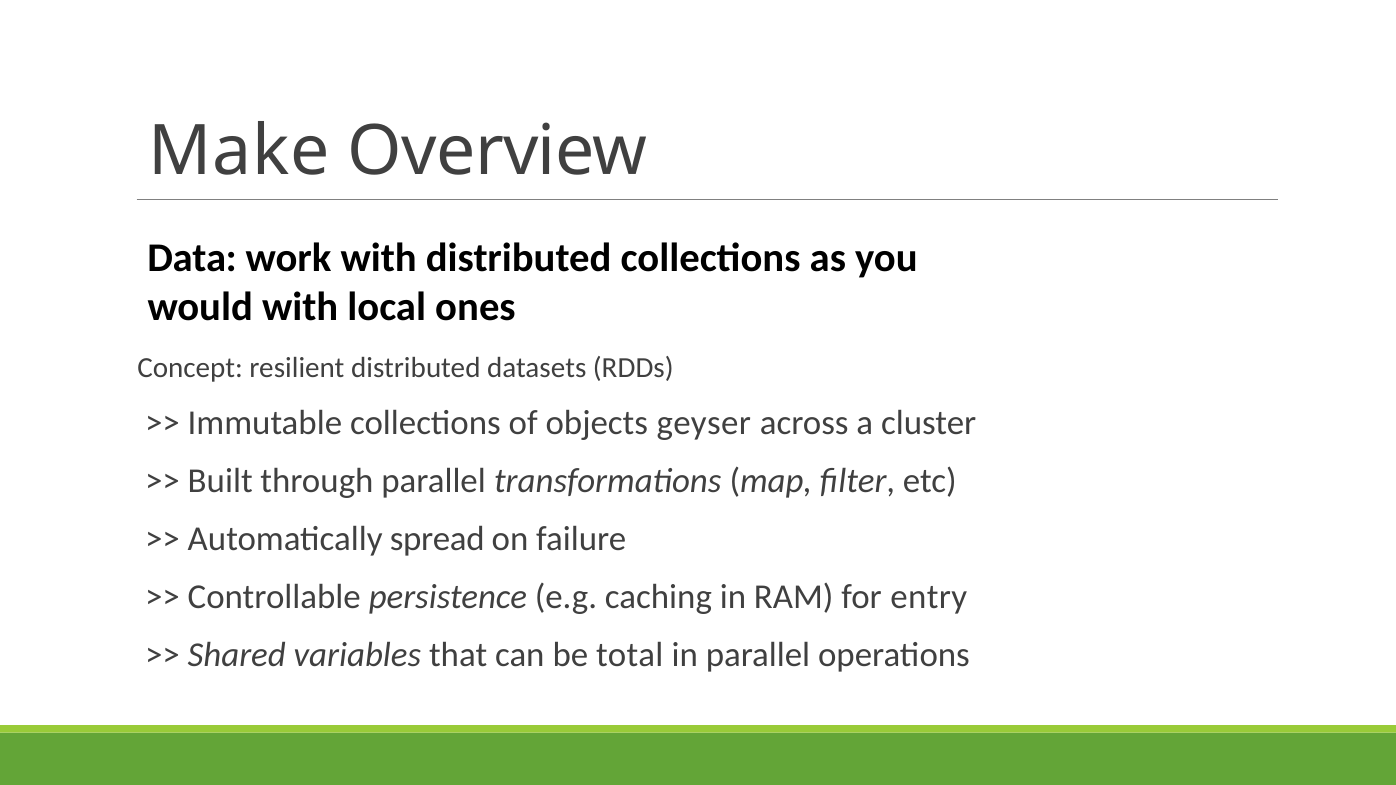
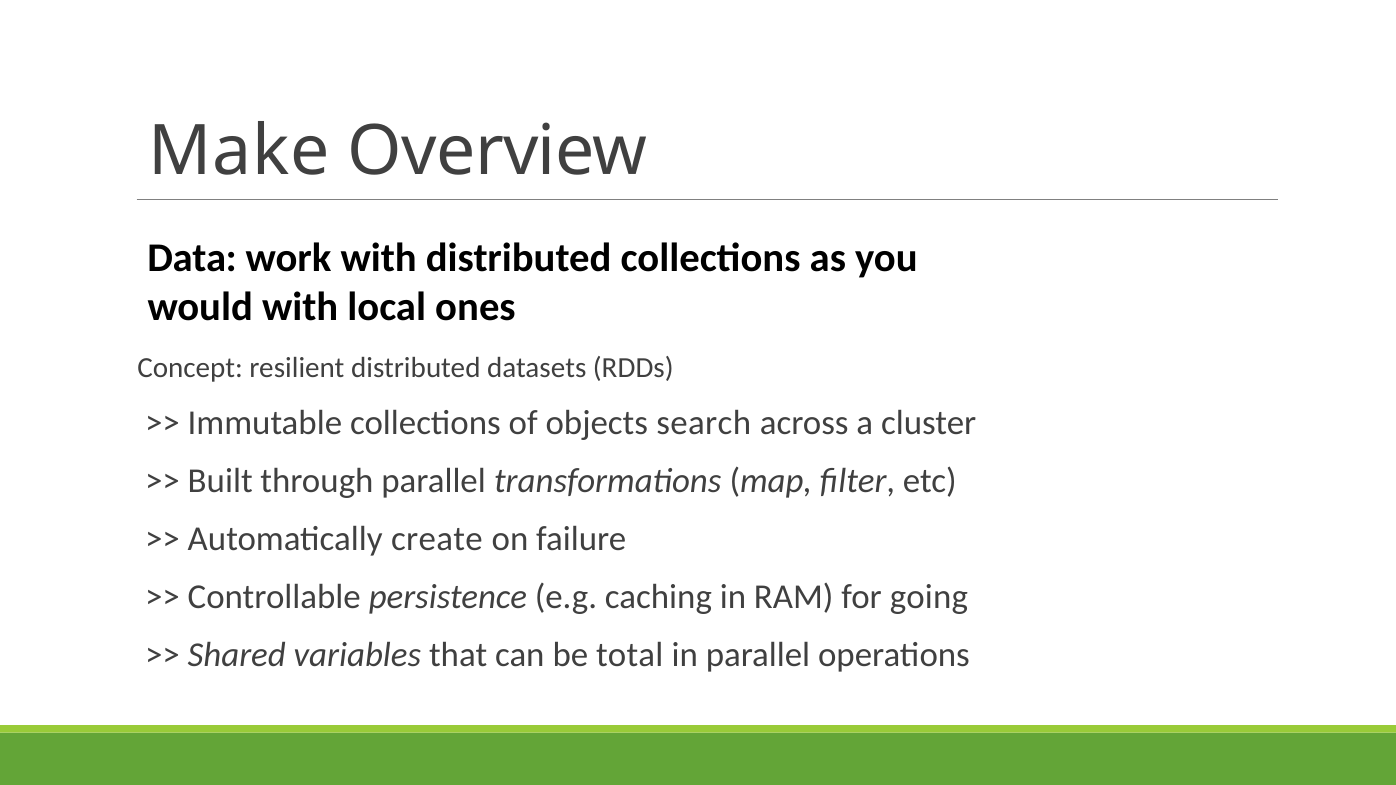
geyser: geyser -> search
spread: spread -> create
entry: entry -> going
